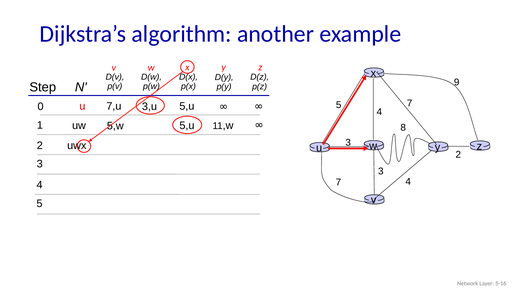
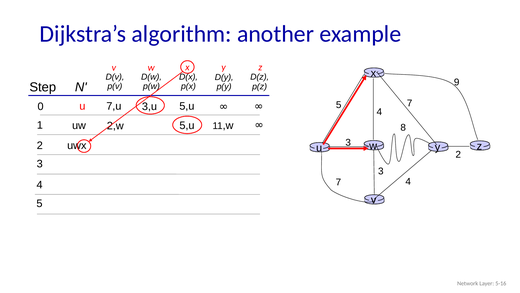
5,w: 5,w -> 2,w
